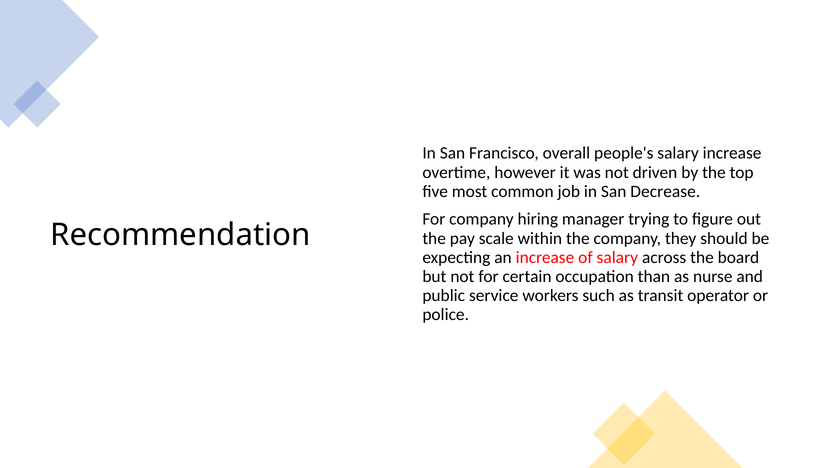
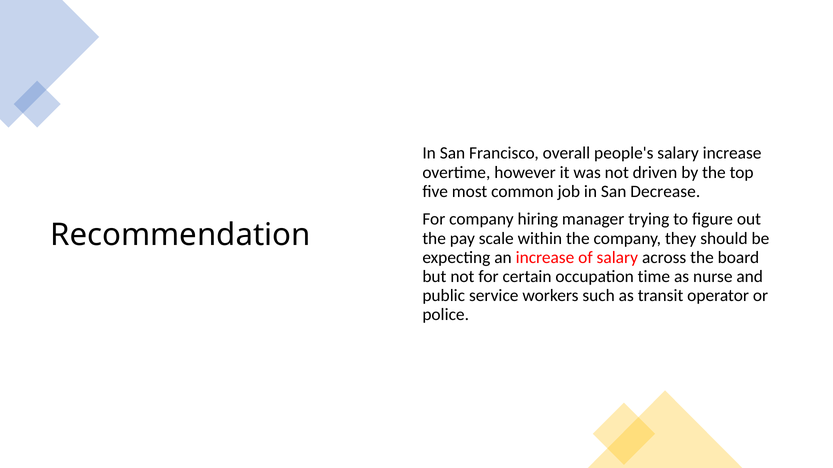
than: than -> time
